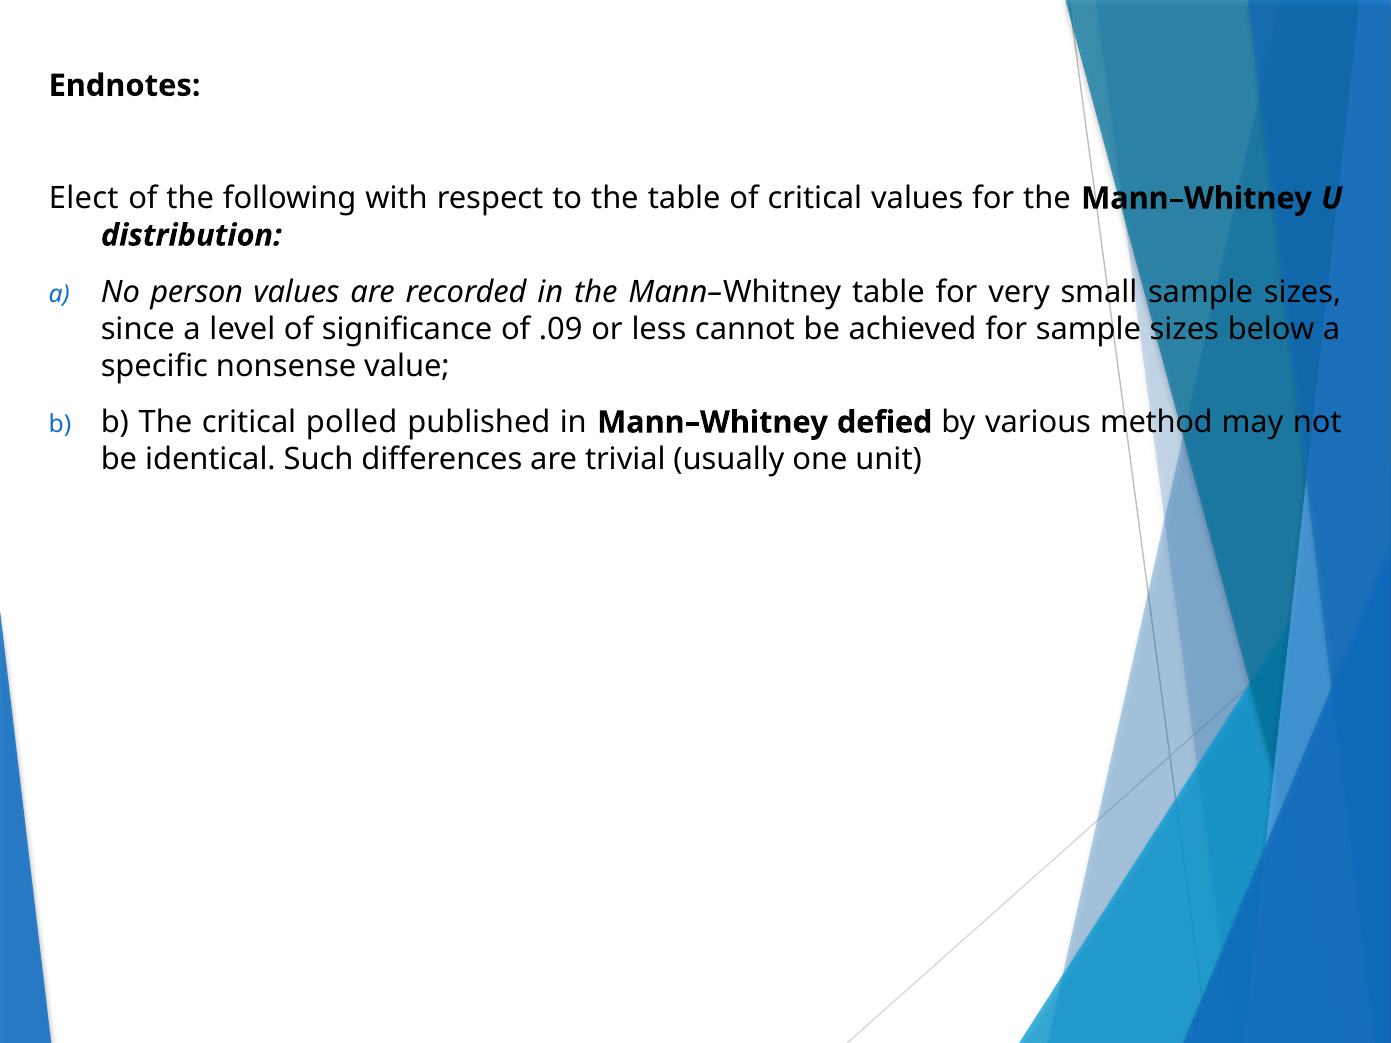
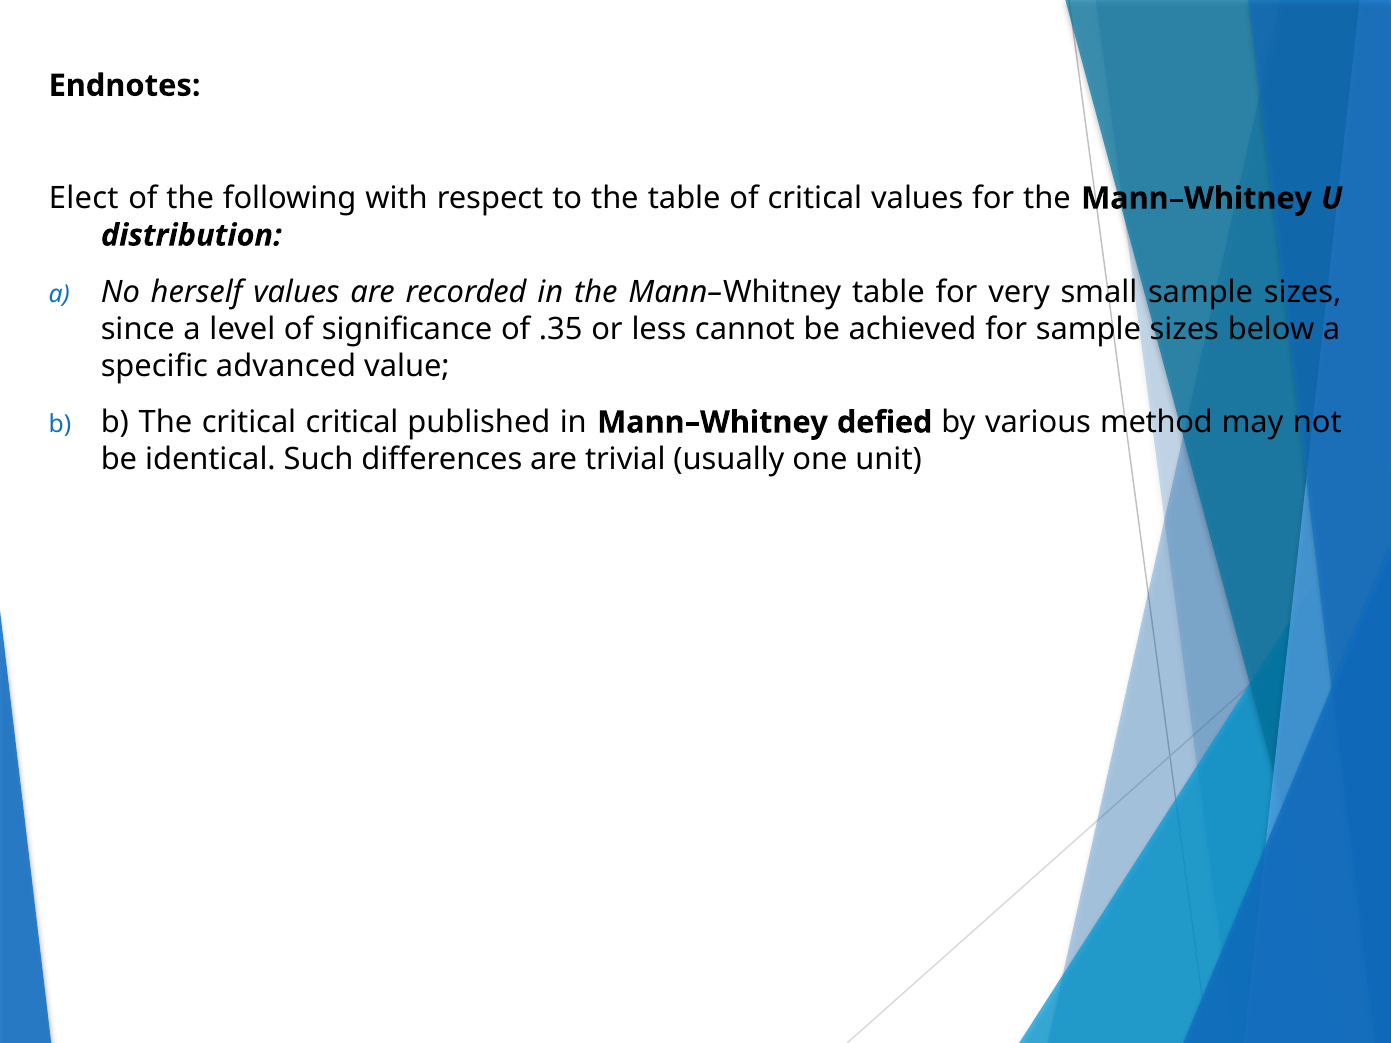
person: person -> herself
.09: .09 -> .35
nonsense: nonsense -> advanced
critical polled: polled -> critical
